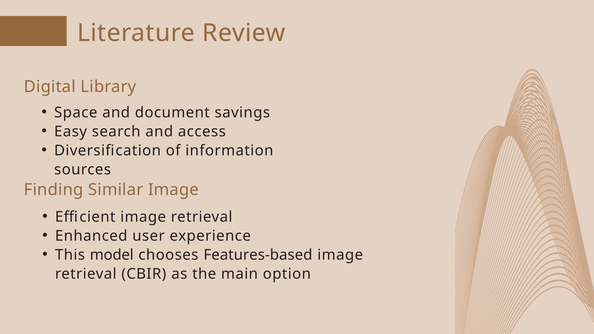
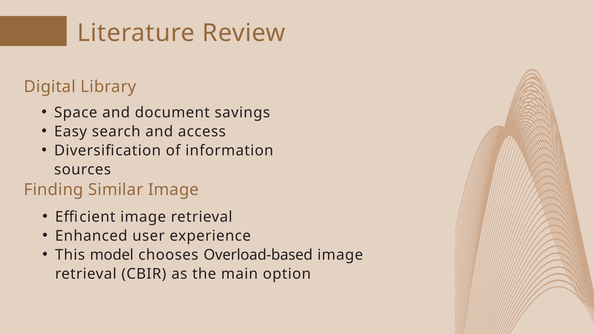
Features-based: Features-based -> Overload-based
